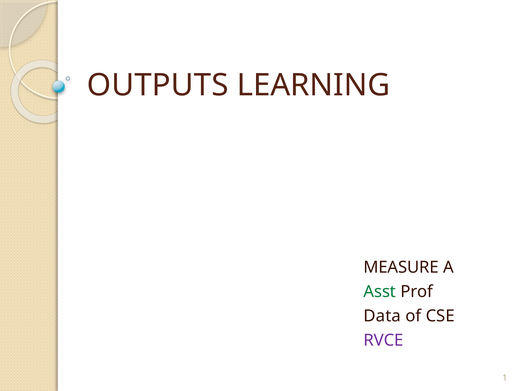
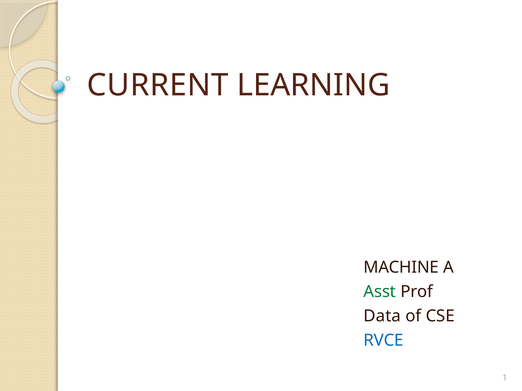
OUTPUTS: OUTPUTS -> CURRENT
MEASURE: MEASURE -> MACHINE
RVCE colour: purple -> blue
